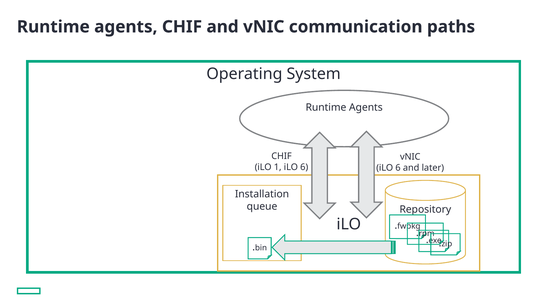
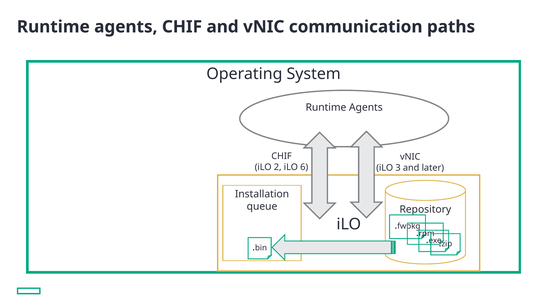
1: 1 -> 2
6 at (398, 168): 6 -> 3
